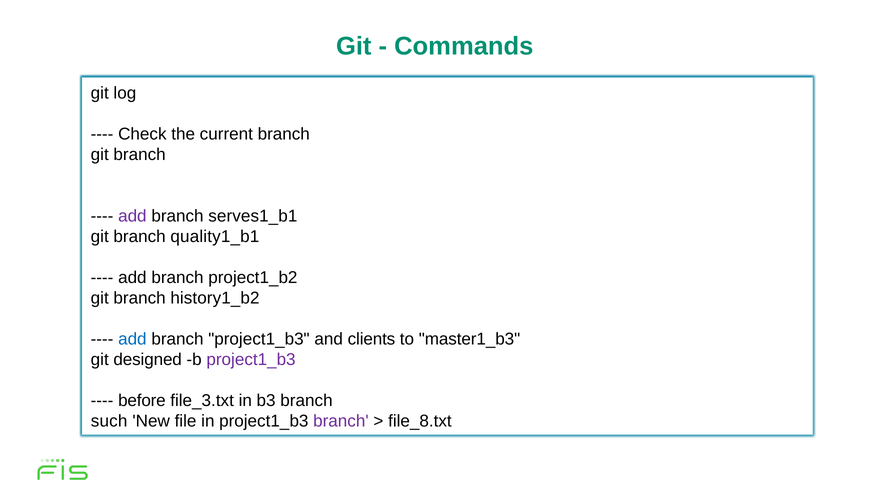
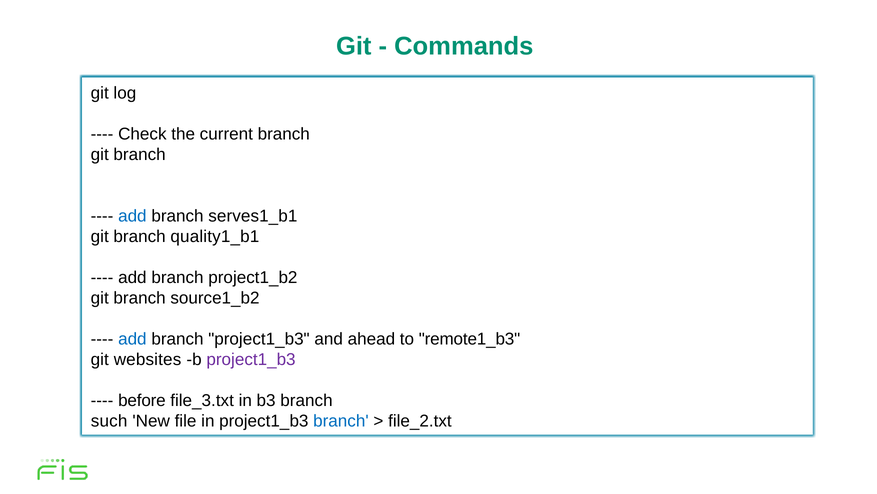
add at (132, 216) colour: purple -> blue
history1_b2: history1_b2 -> source1_b2
clients: clients -> ahead
master1_b3: master1_b3 -> remote1_b3
designed: designed -> websites
branch at (341, 421) colour: purple -> blue
file_8.txt: file_8.txt -> file_2.txt
